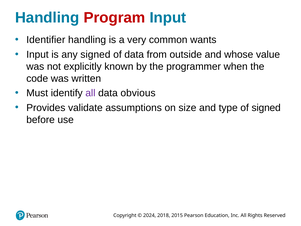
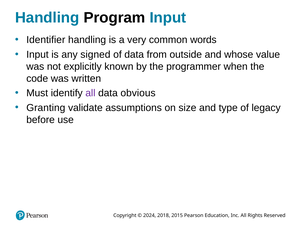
Program colour: red -> black
wants: wants -> words
Provides: Provides -> Granting
of signed: signed -> legacy
